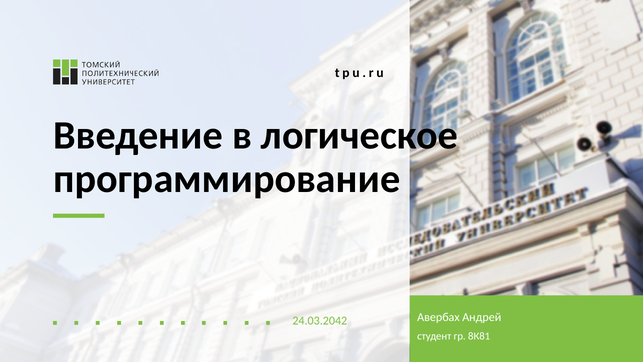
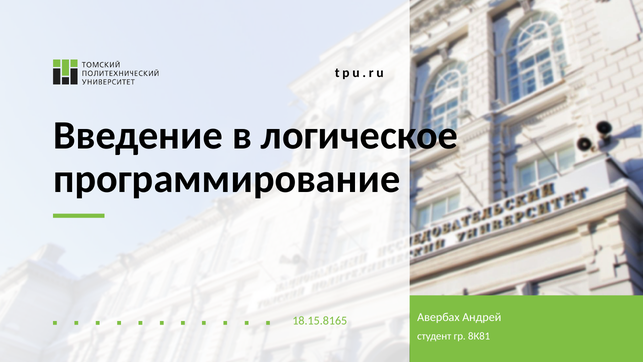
24.03.2042: 24.03.2042 -> 18.15.8165
